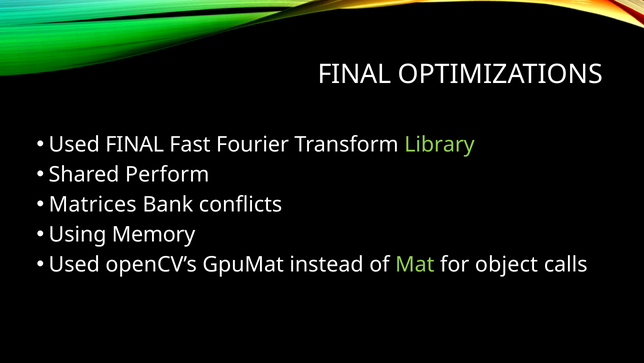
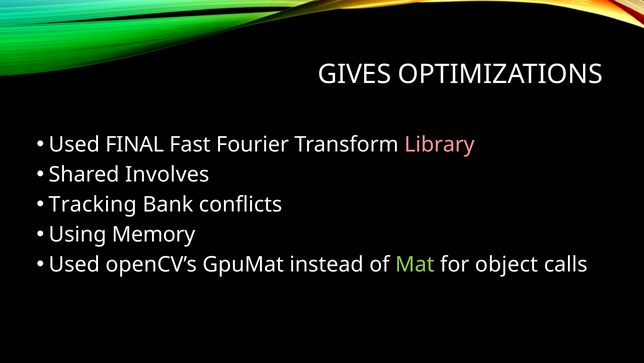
FINAL at (355, 74): FINAL -> GIVES
Library colour: light green -> pink
Perform: Perform -> Involves
Matrices: Matrices -> Tracking
